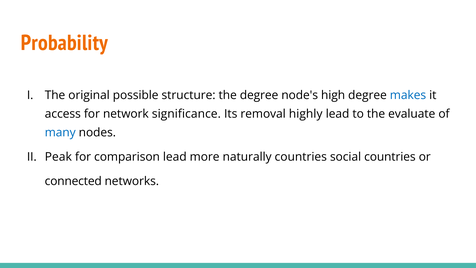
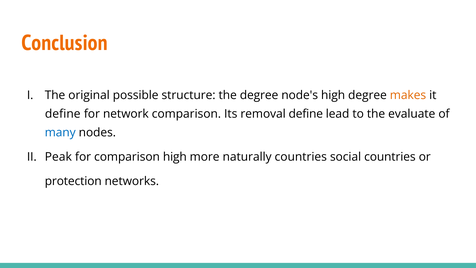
Probability: Probability -> Conclusion
makes colour: blue -> orange
access at (63, 114): access -> define
network significance: significance -> comparison
removal highly: highly -> define
comparison lead: lead -> high
connected: connected -> protection
